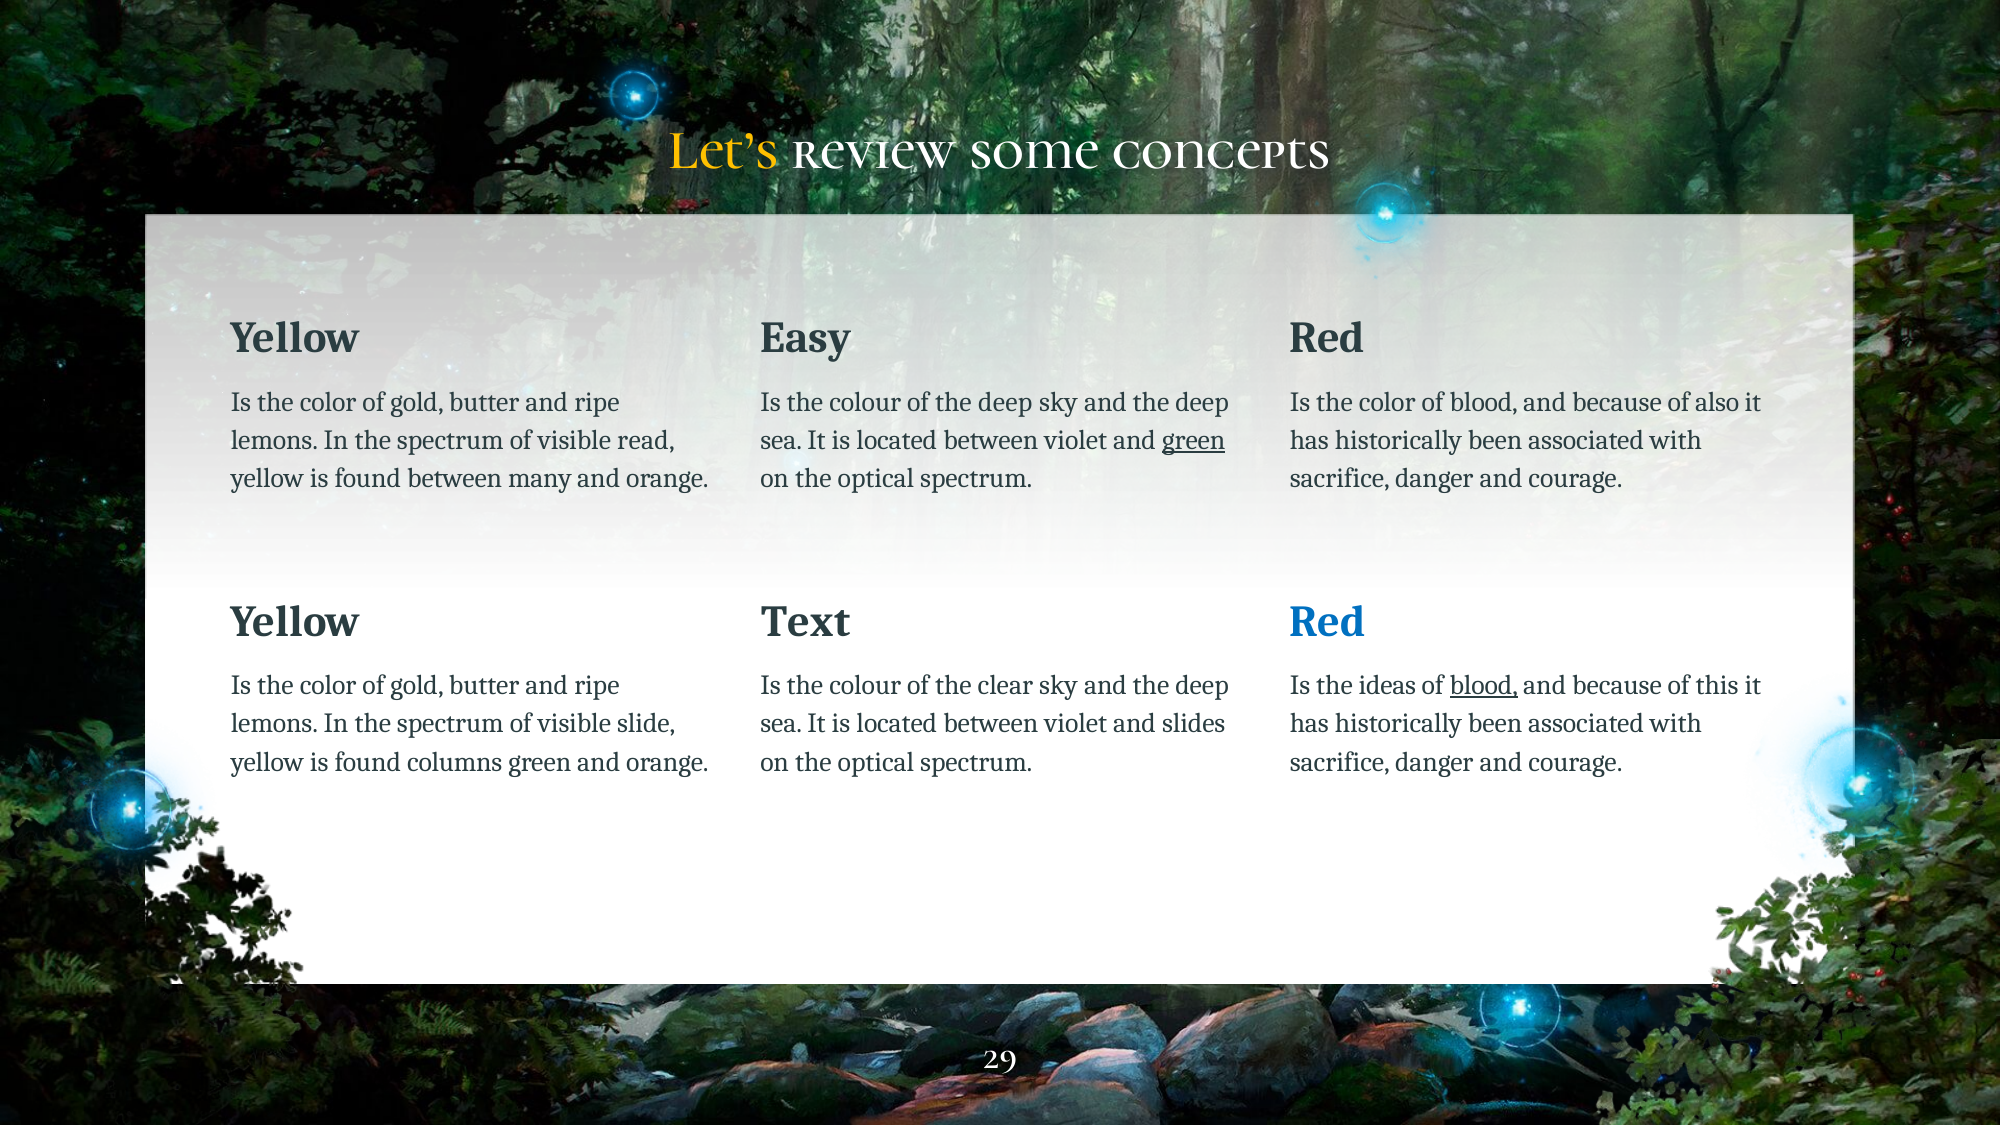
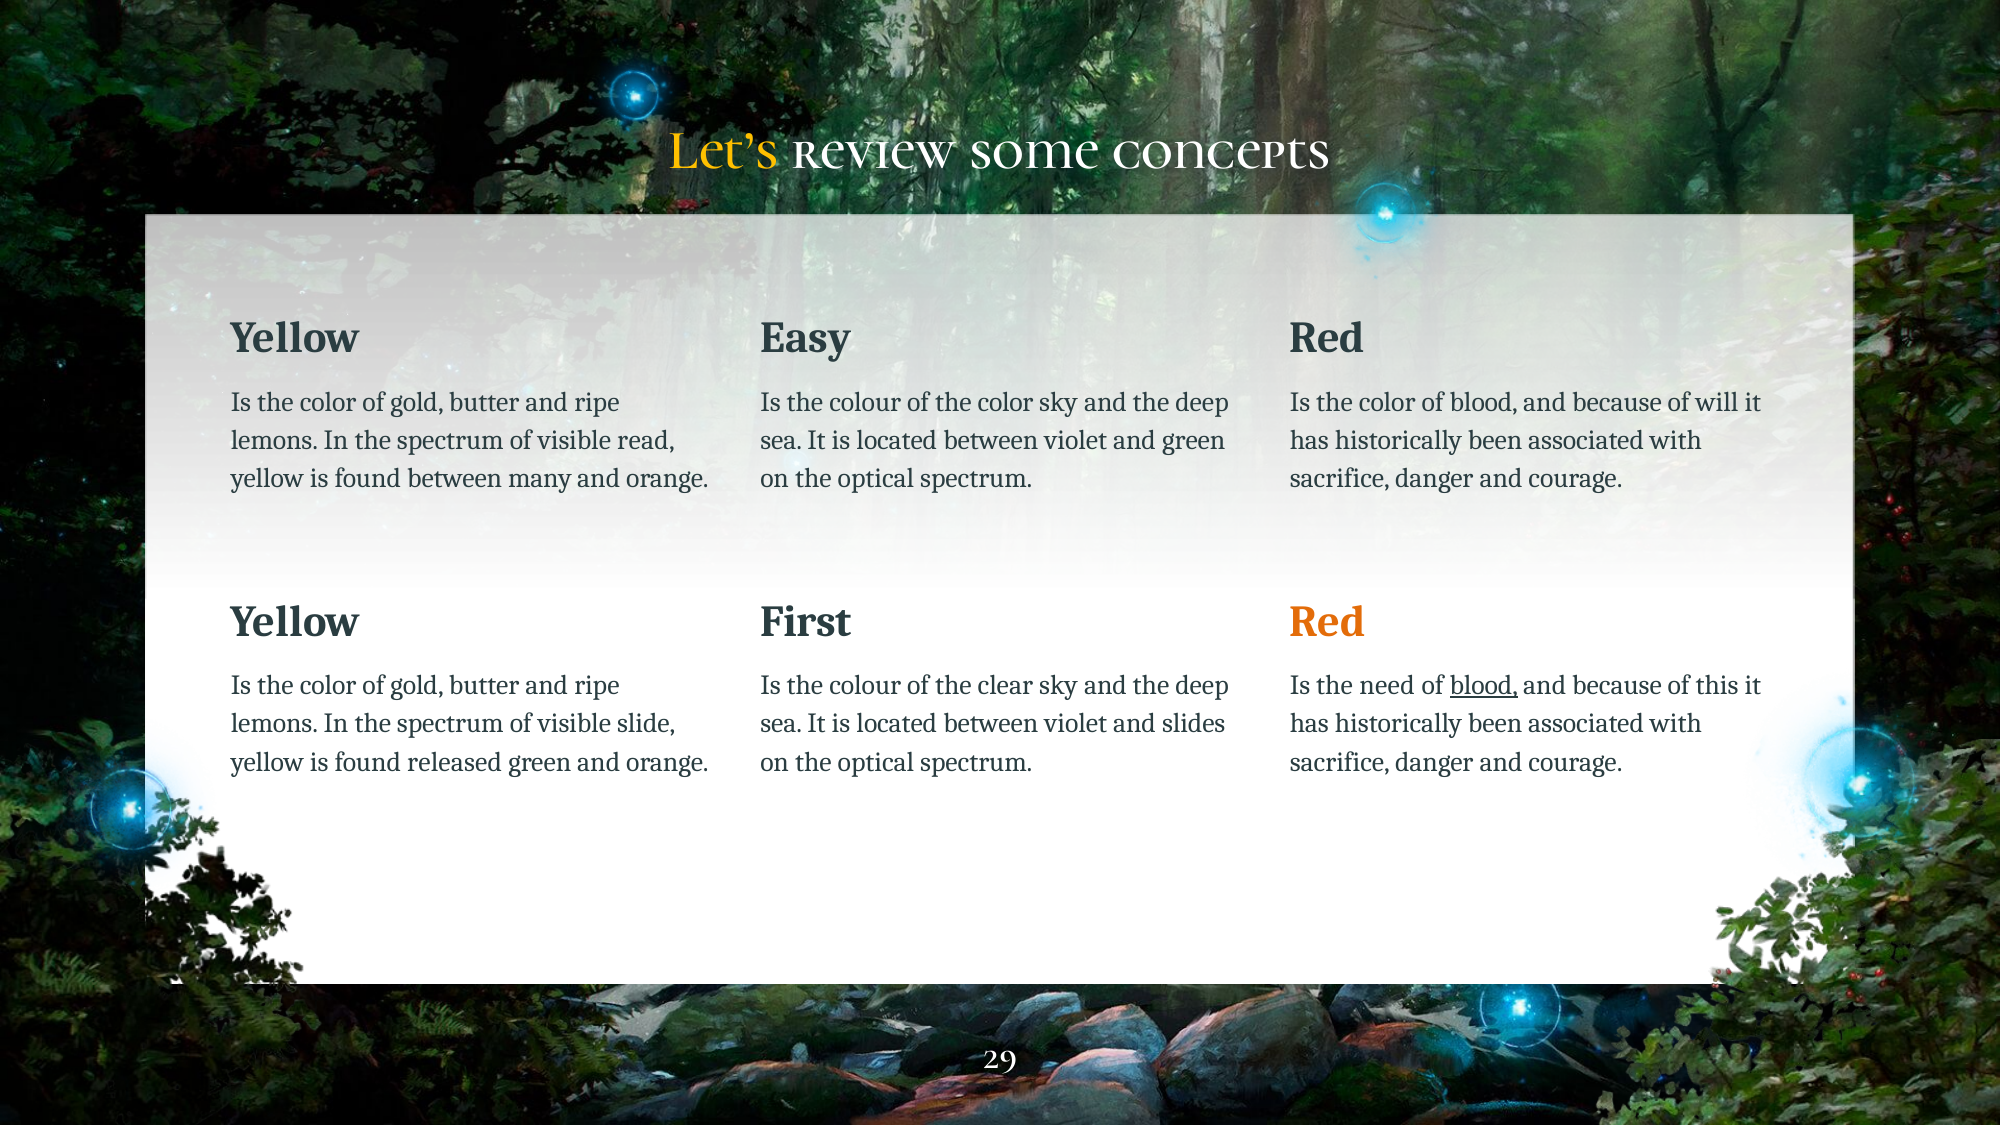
of the deep: deep -> color
also: also -> will
green at (1194, 440) underline: present -> none
Text: Text -> First
Red at (1328, 621) colour: blue -> orange
ideas: ideas -> need
columns: columns -> released
